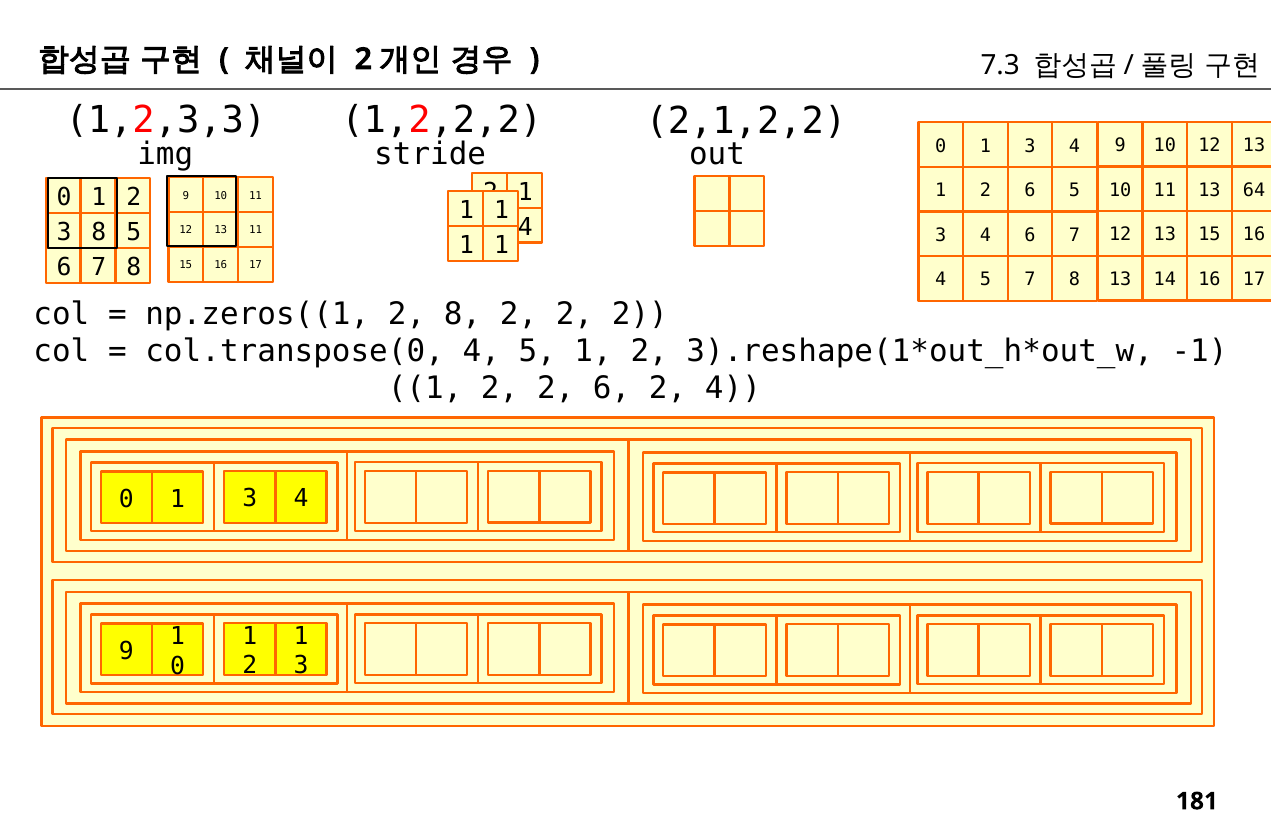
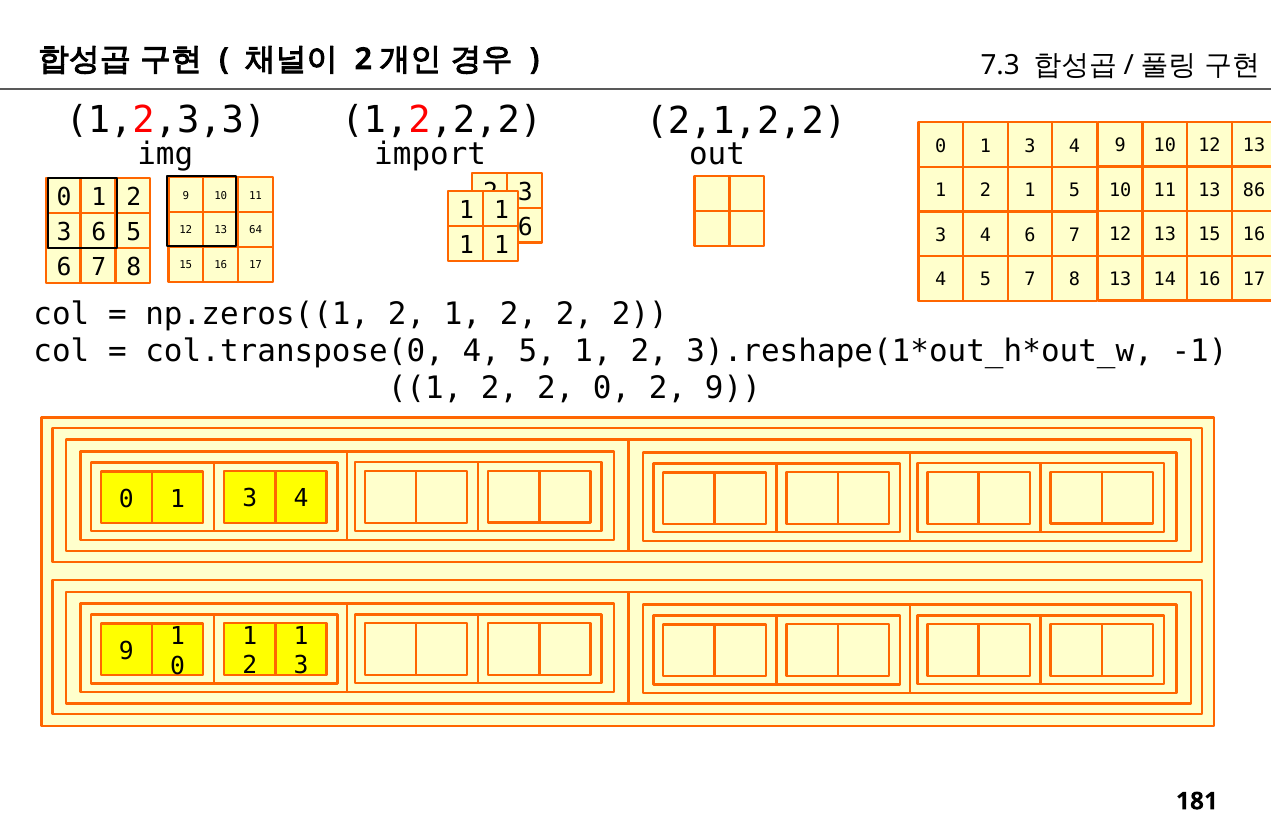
stride: stride -> import
1 at (525, 192): 1 -> 3
64: 64 -> 86
6 at (1030, 190): 6 -> 1
4 at (525, 227): 4 -> 6
3 8: 8 -> 6
13 11: 11 -> 64
np.zeros((1 2 8: 8 -> 1
2 2 6: 6 -> 0
4 at (733, 388): 4 -> 9
